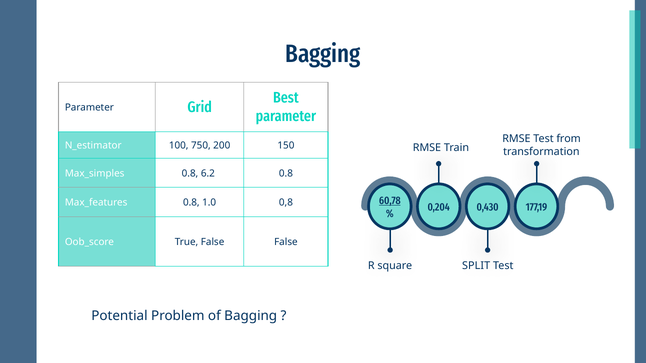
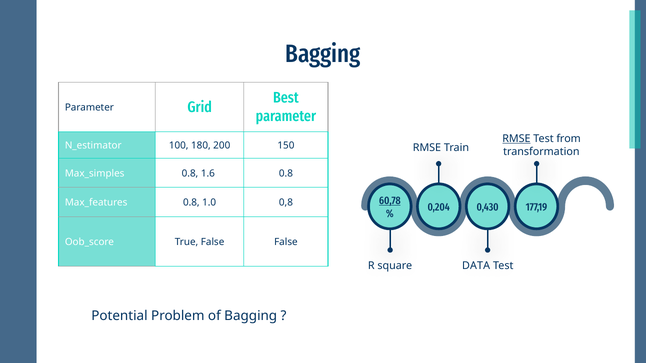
RMSE at (516, 139) underline: none -> present
750: 750 -> 180
6.2: 6.2 -> 1.6
SPLIT: SPLIT -> DATA
